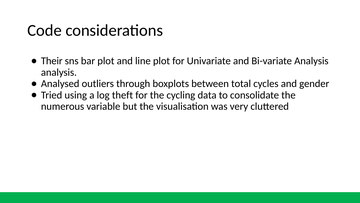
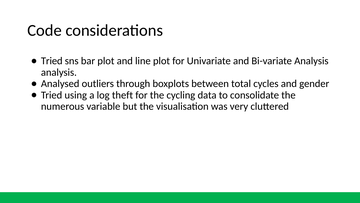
Their at (52, 61): Their -> Tried
